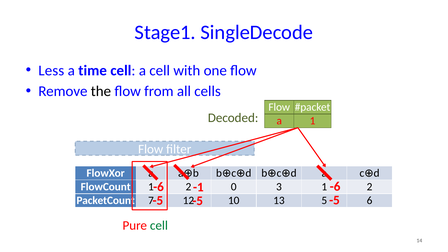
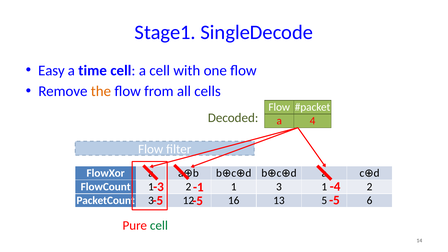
Less: Less -> Easy
the colour: black -> orange
a 1: 1 -> 4
-6 at (158, 187): -6 -> -3
-1 -6: -6 -> -4
2 0: 0 -> 1
PacketCount 7: 7 -> 3
10: 10 -> 16
